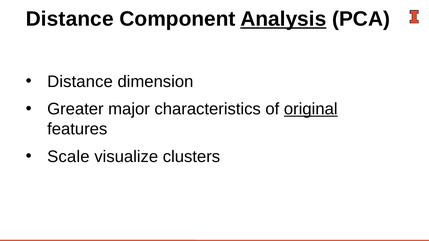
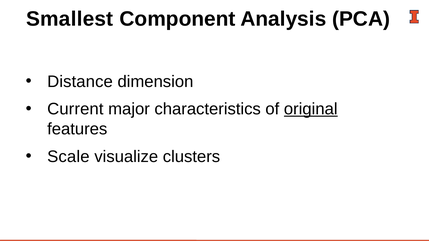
Distance at (70, 19): Distance -> Smallest
Analysis underline: present -> none
Greater: Greater -> Current
